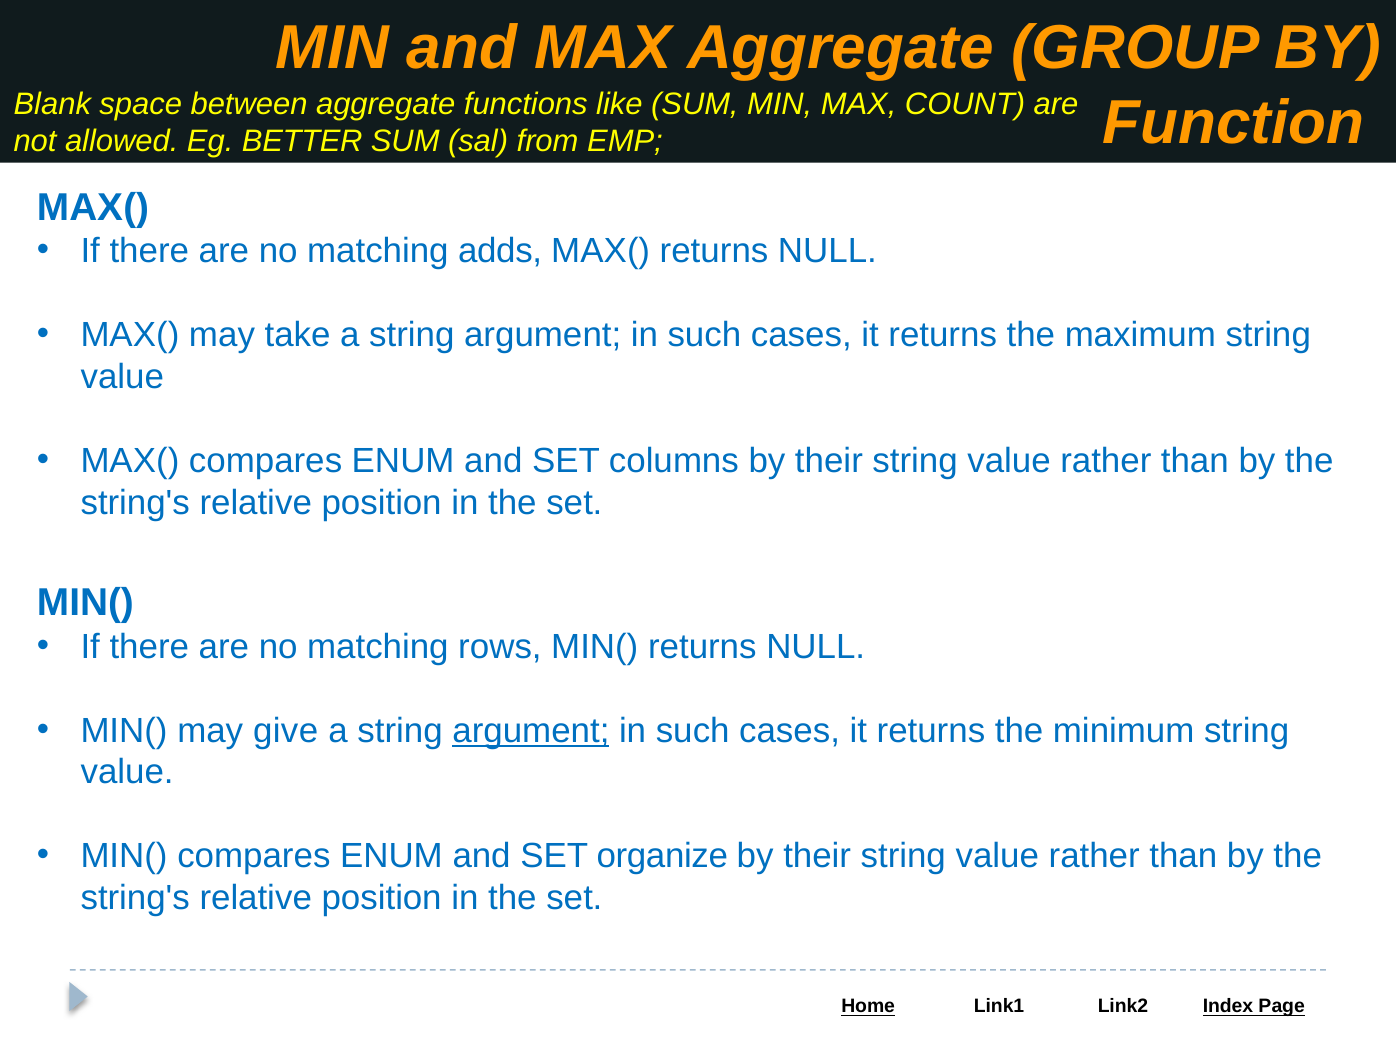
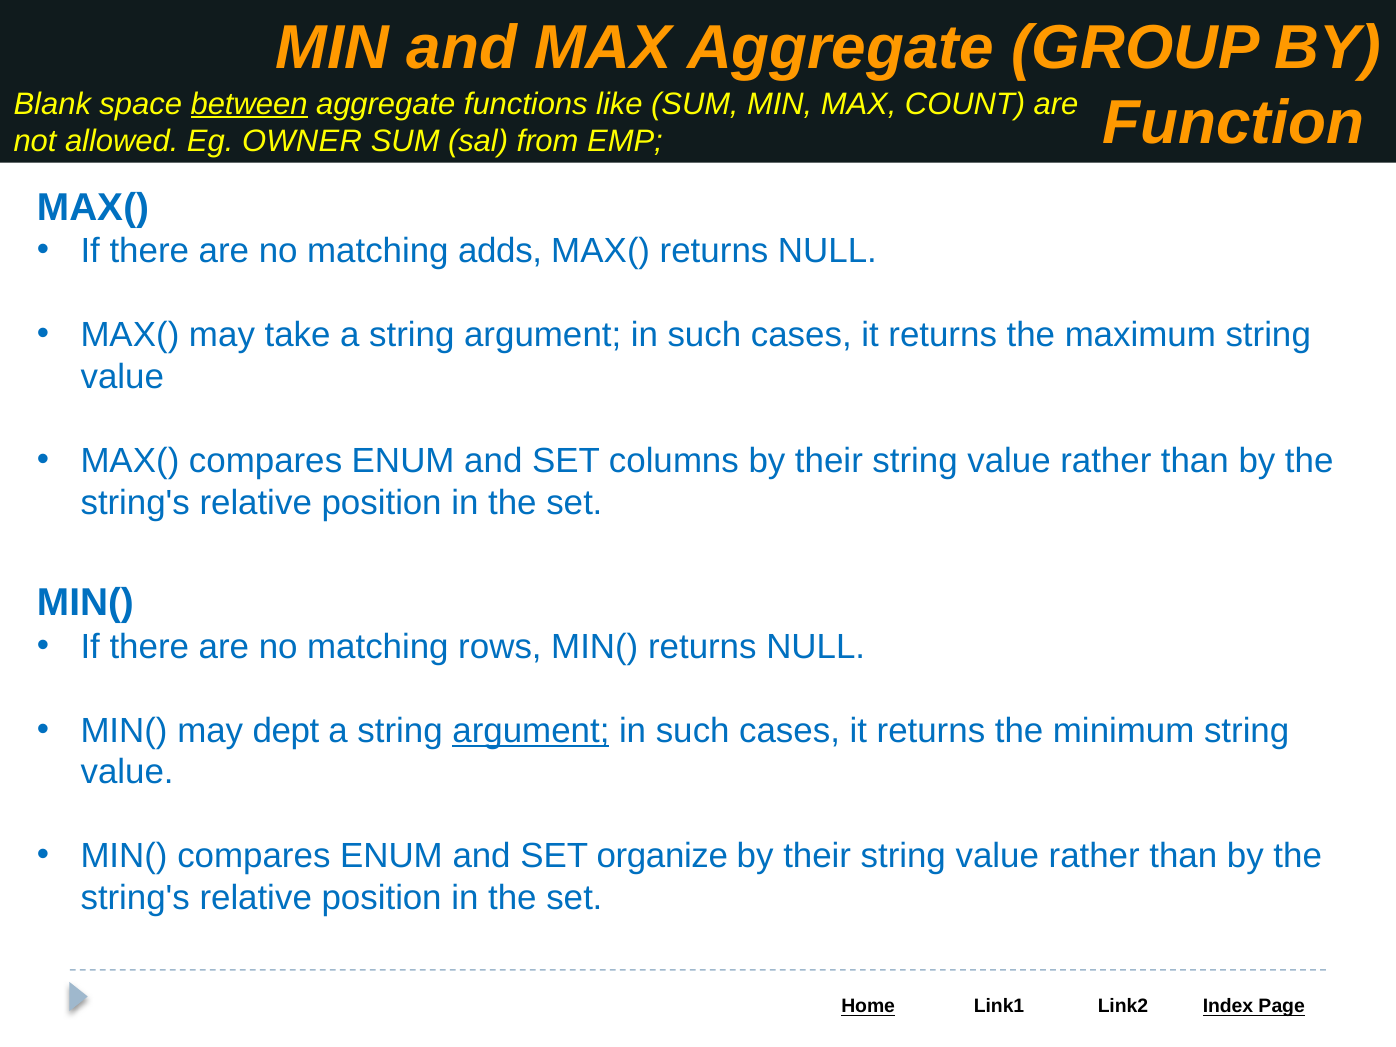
between underline: none -> present
BETTER: BETTER -> OWNER
give: give -> dept
